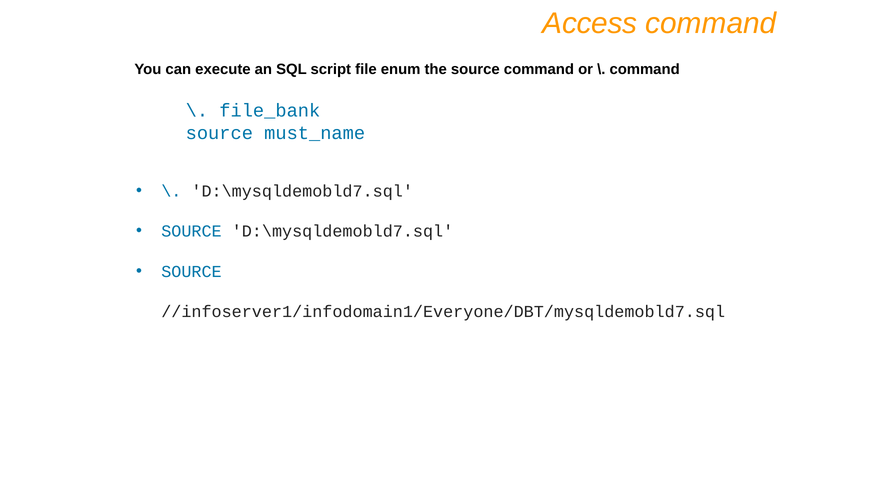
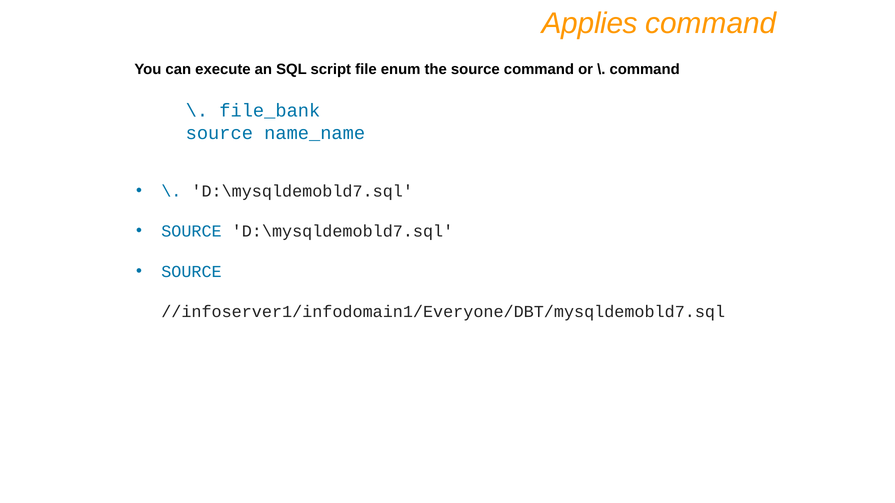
Access: Access -> Applies
must_name: must_name -> name_name
